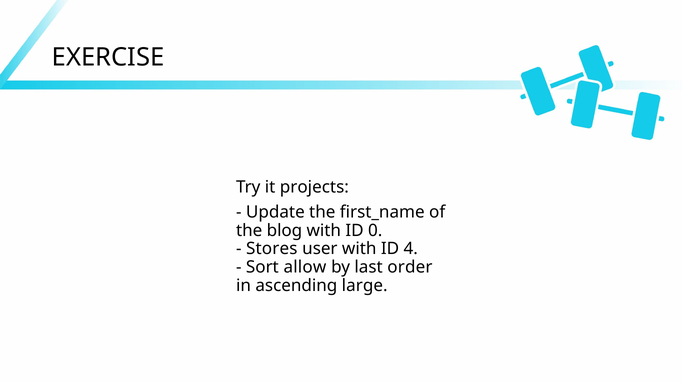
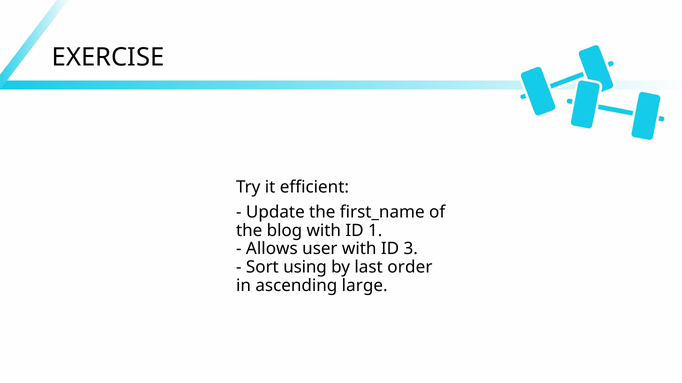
projects: projects -> efficient
0: 0 -> 1
Stores: Stores -> Allows
4: 4 -> 3
allow: allow -> using
